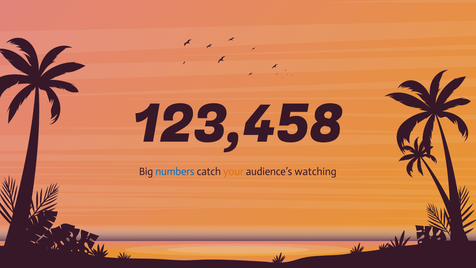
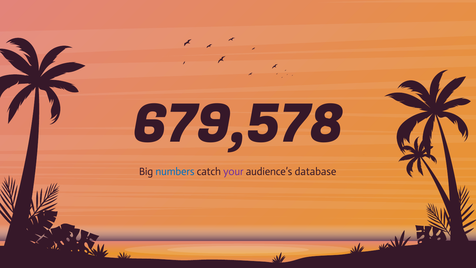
123,458: 123,458 -> 679,578
your colour: orange -> purple
watching: watching -> database
